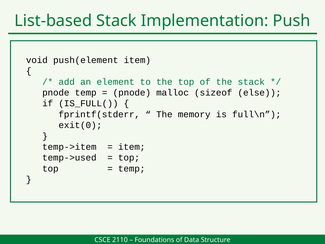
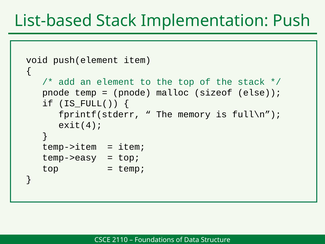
exit(0: exit(0 -> exit(4
temp->used: temp->used -> temp->easy
